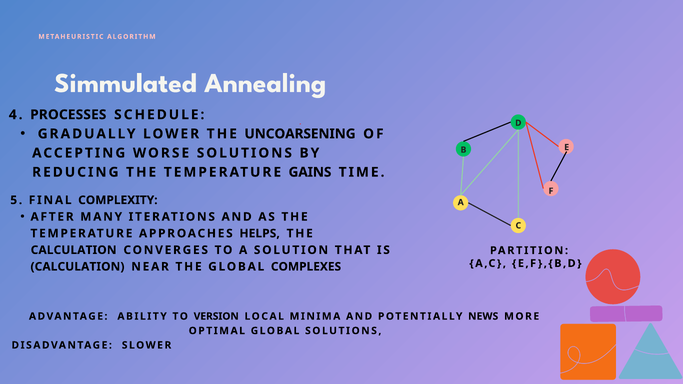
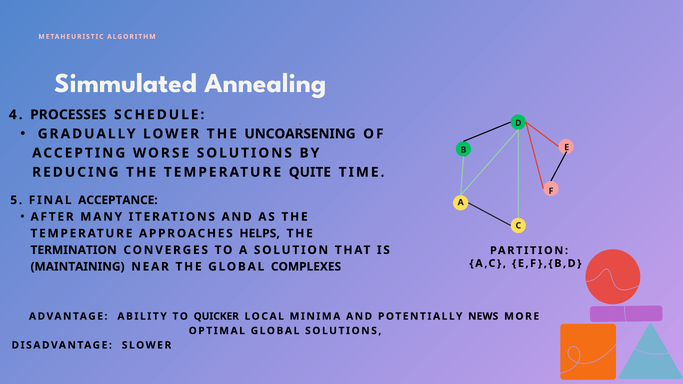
GAINS: GAINS -> QUITE
COMPLEXITY: COMPLEXITY -> ACCEPTANCE
CALCULATION at (74, 250): CALCULATION -> TERMINATION
CALCULATION at (77, 267): CALCULATION -> MAINTAINING
VERSION: VERSION -> QUICKER
